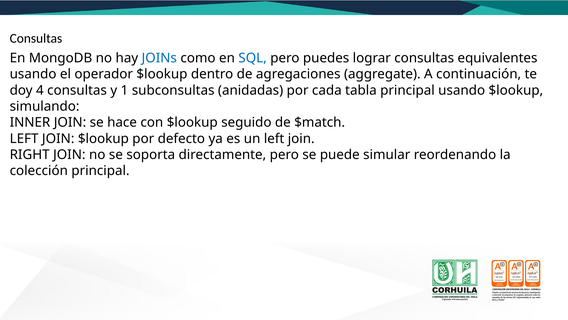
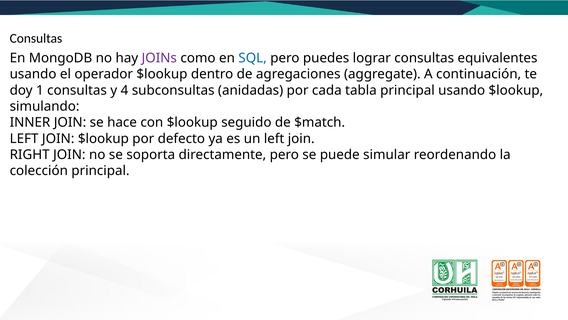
JOINs colour: blue -> purple
4: 4 -> 1
1: 1 -> 4
